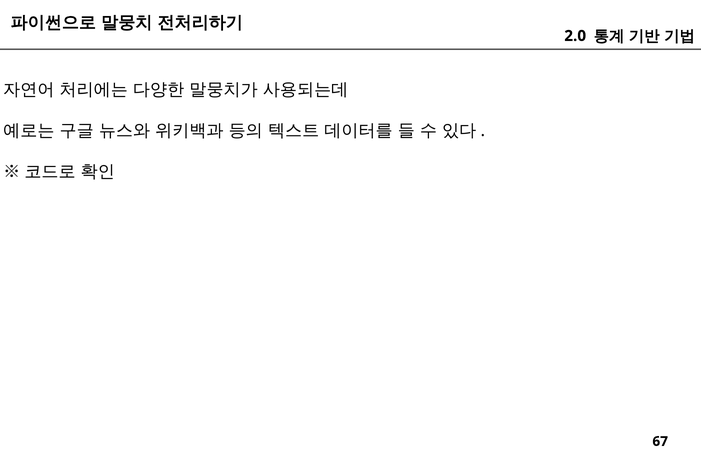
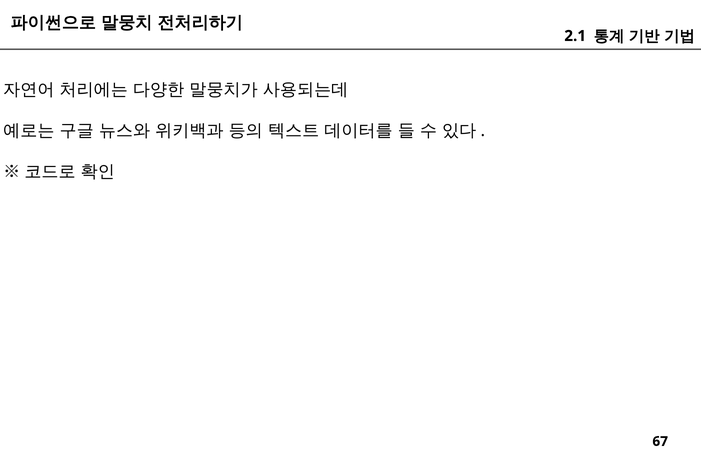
2.0: 2.0 -> 2.1
